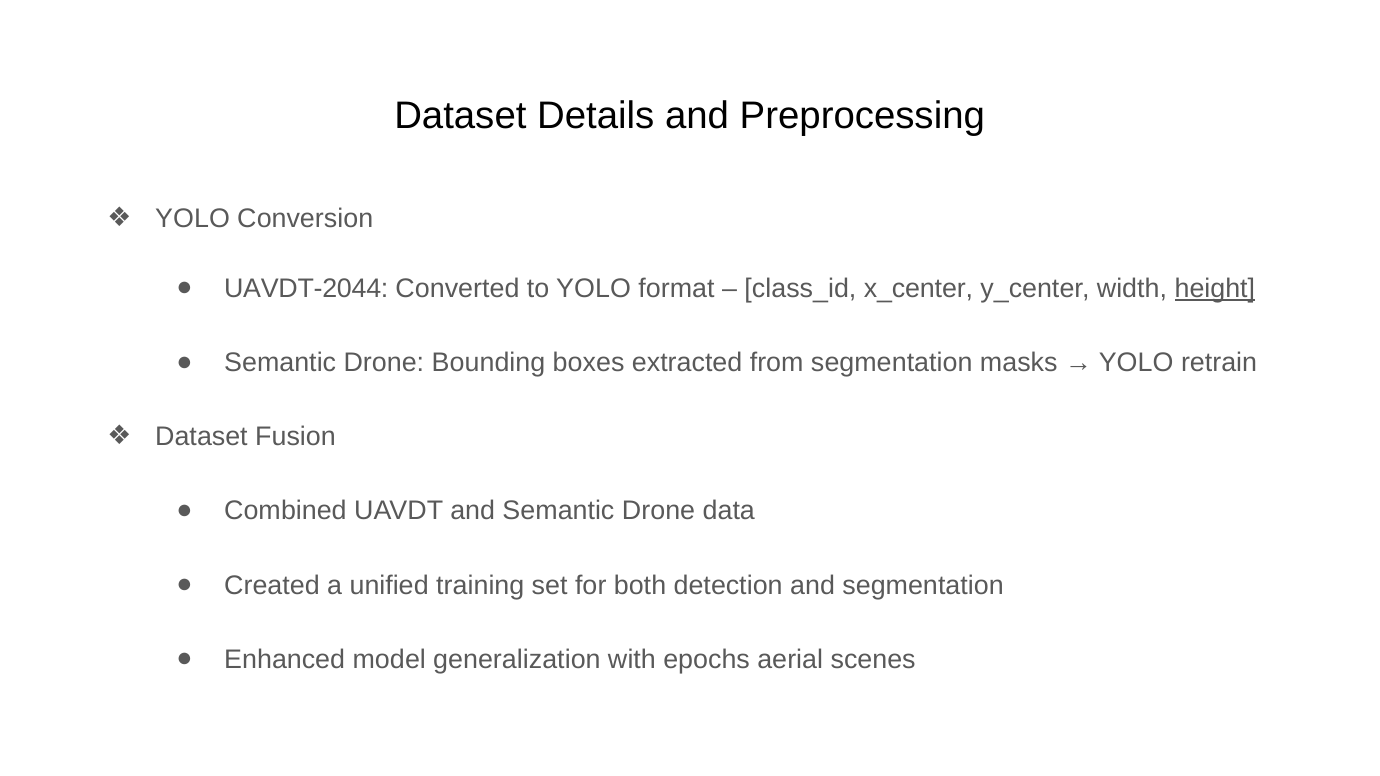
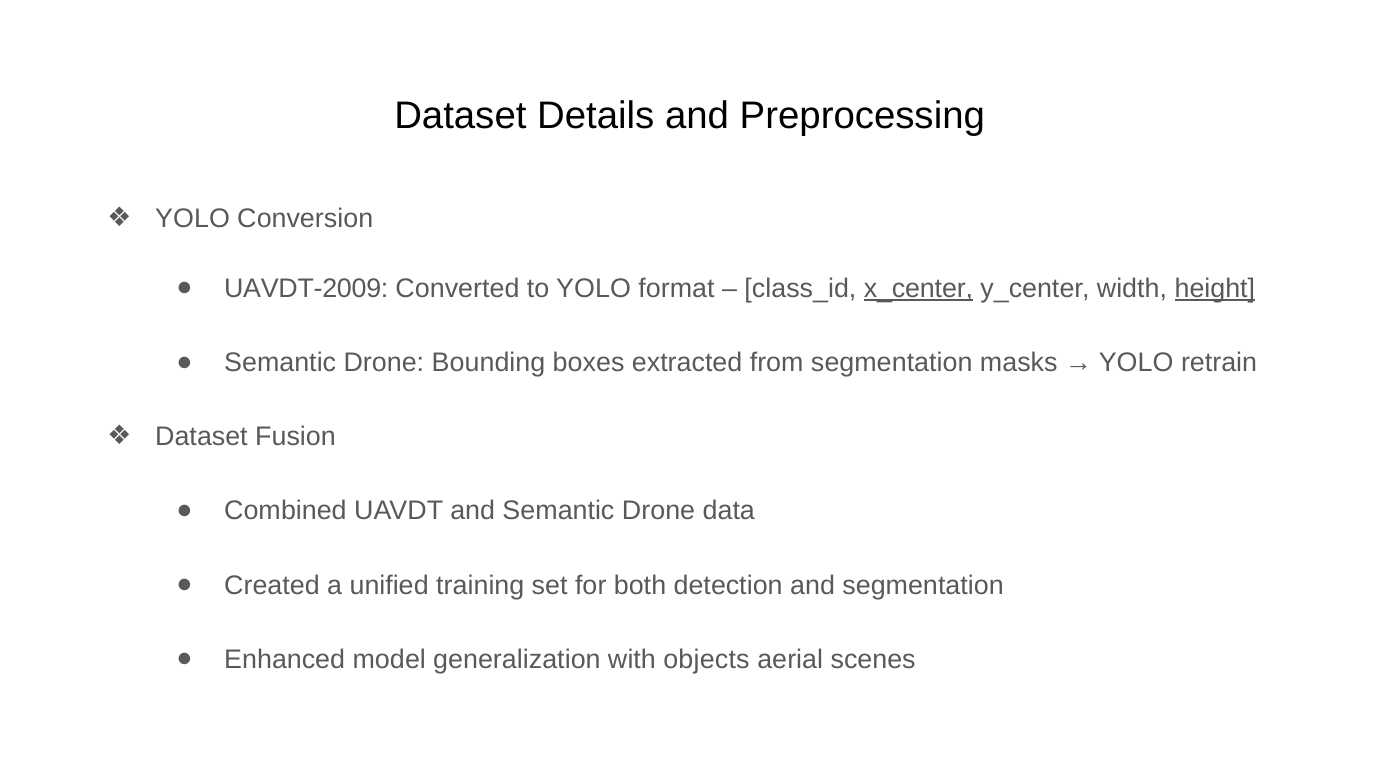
UAVDT-2044: UAVDT-2044 -> UAVDT-2009
x_center underline: none -> present
epochs: epochs -> objects
